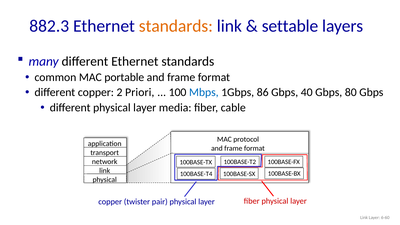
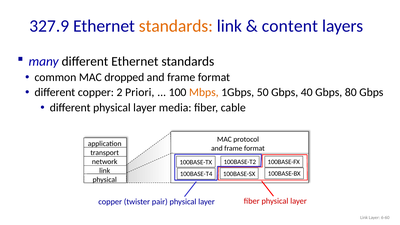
882.3: 882.3 -> 327.9
settable: settable -> content
portable: portable -> dropped
Mbps colour: blue -> orange
86: 86 -> 50
